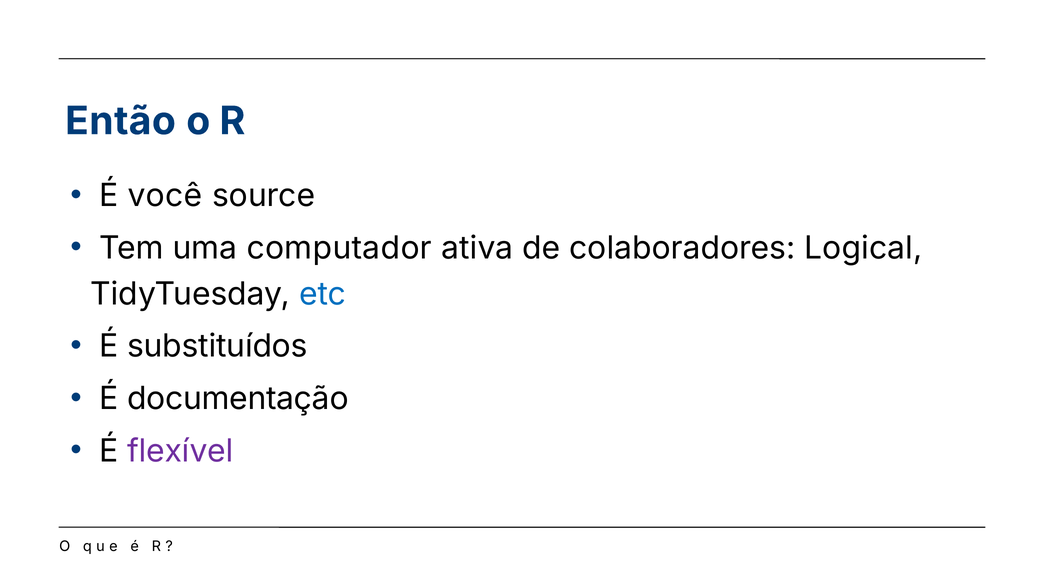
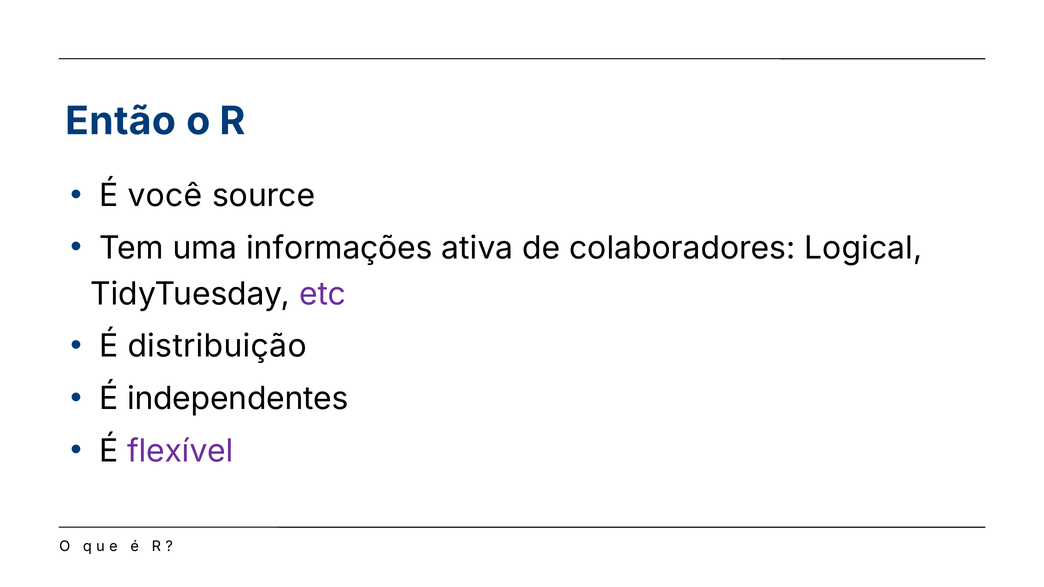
computador: computador -> informações
etc colour: blue -> purple
substituídos: substituídos -> distribuição
documentação: documentação -> independentes
